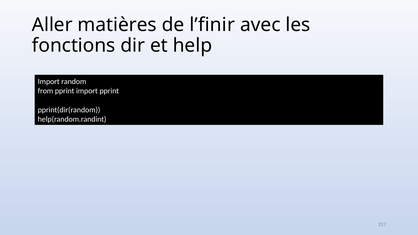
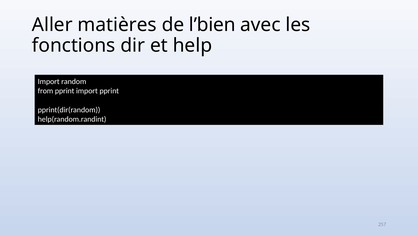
l’finir: l’finir -> l’bien
